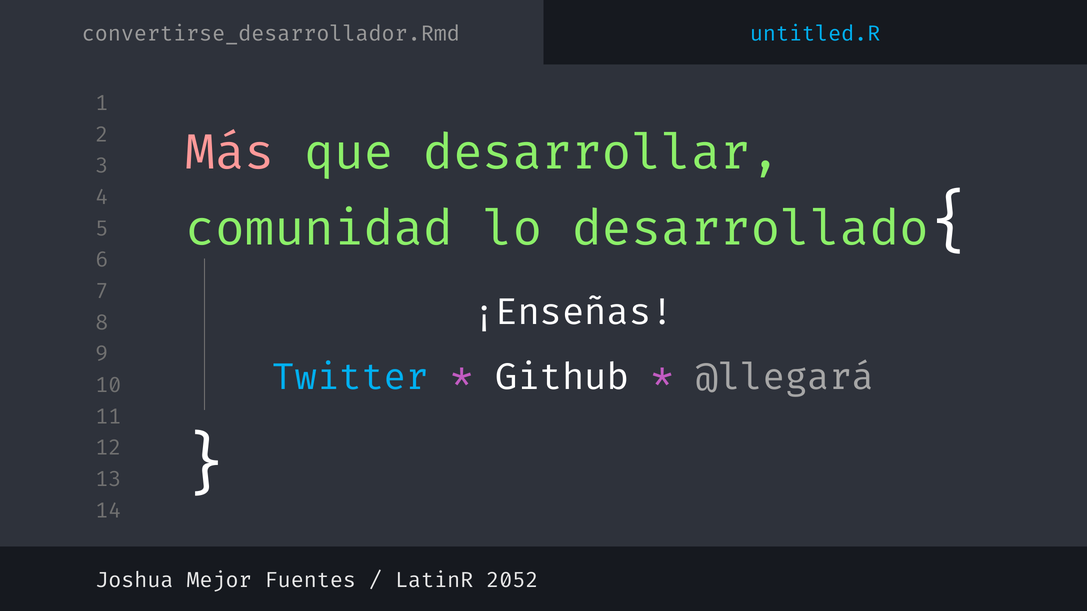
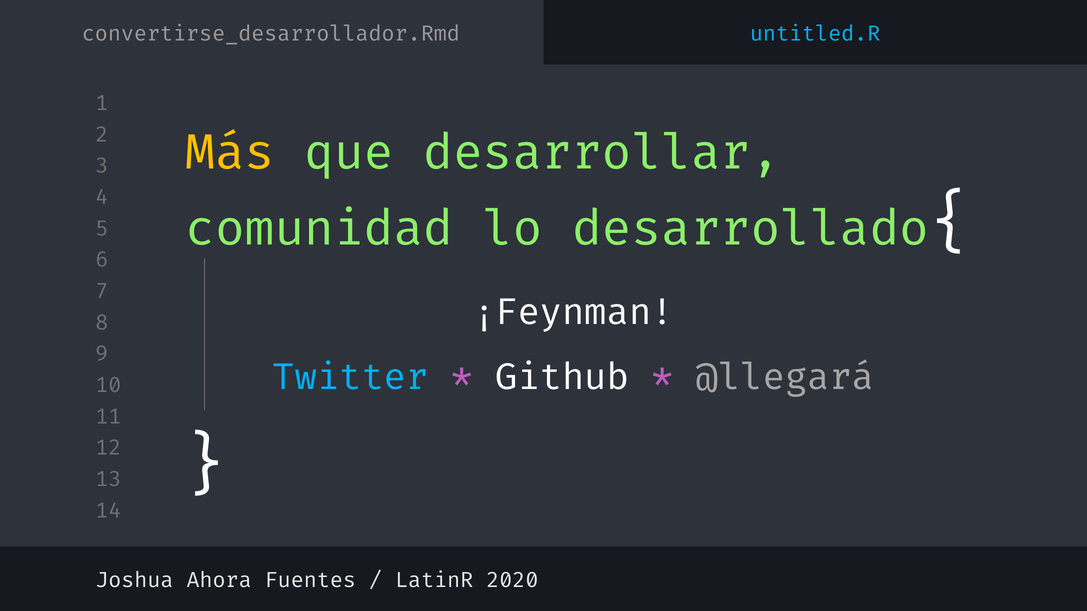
Más colour: pink -> yellow
¡Enseñas: ¡Enseñas -> ¡Feynman
Mejor: Mejor -> Ahora
2052: 2052 -> 2020
